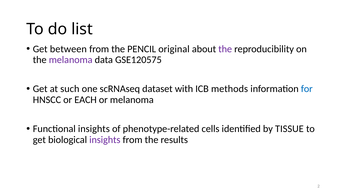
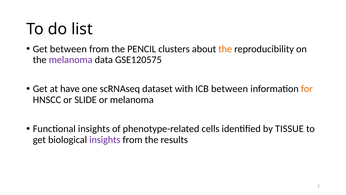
original: original -> clusters
the at (225, 49) colour: purple -> orange
such: such -> have
ICB methods: methods -> between
for colour: blue -> orange
EACH: EACH -> SLIDE
